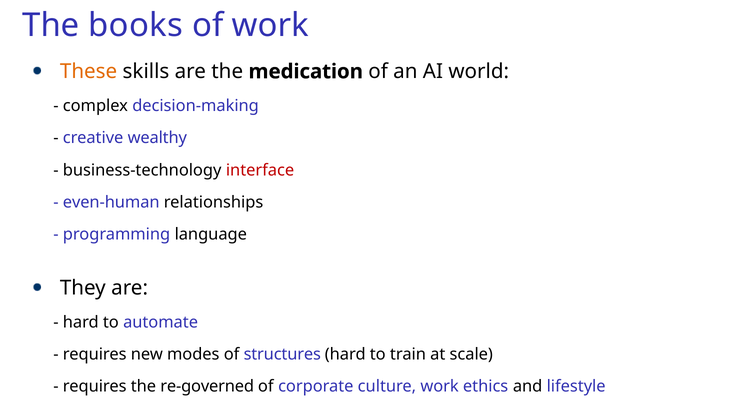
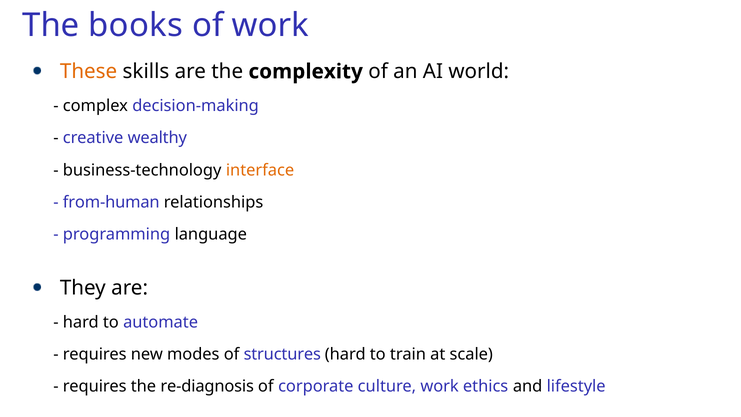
medication: medication -> complexity
interface colour: red -> orange
even-human: even-human -> from-human
re-governed: re-governed -> re-diagnosis
